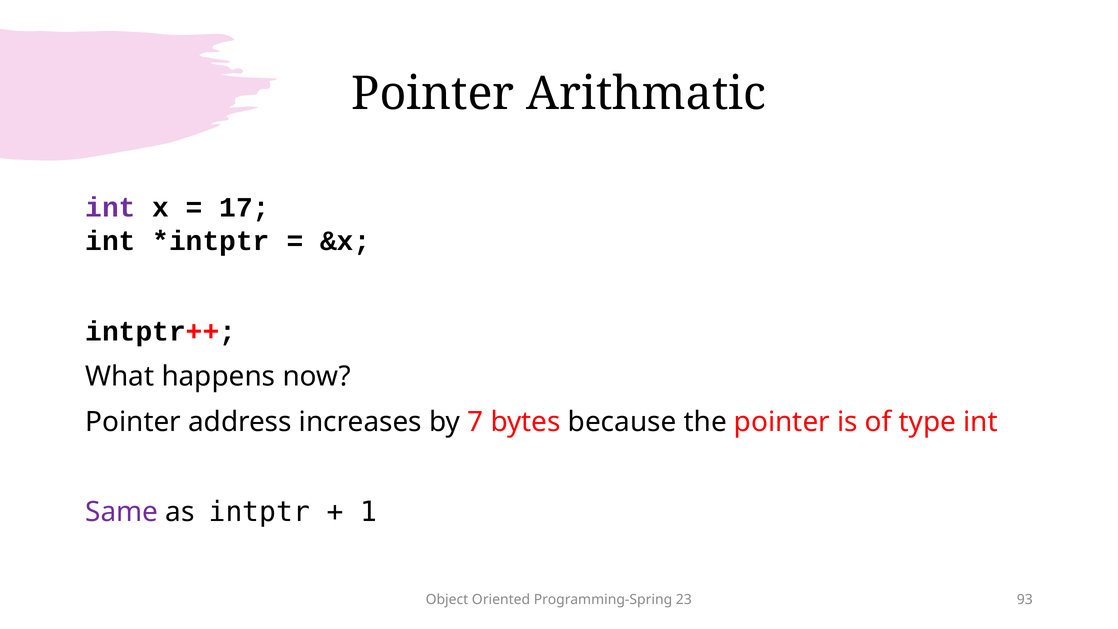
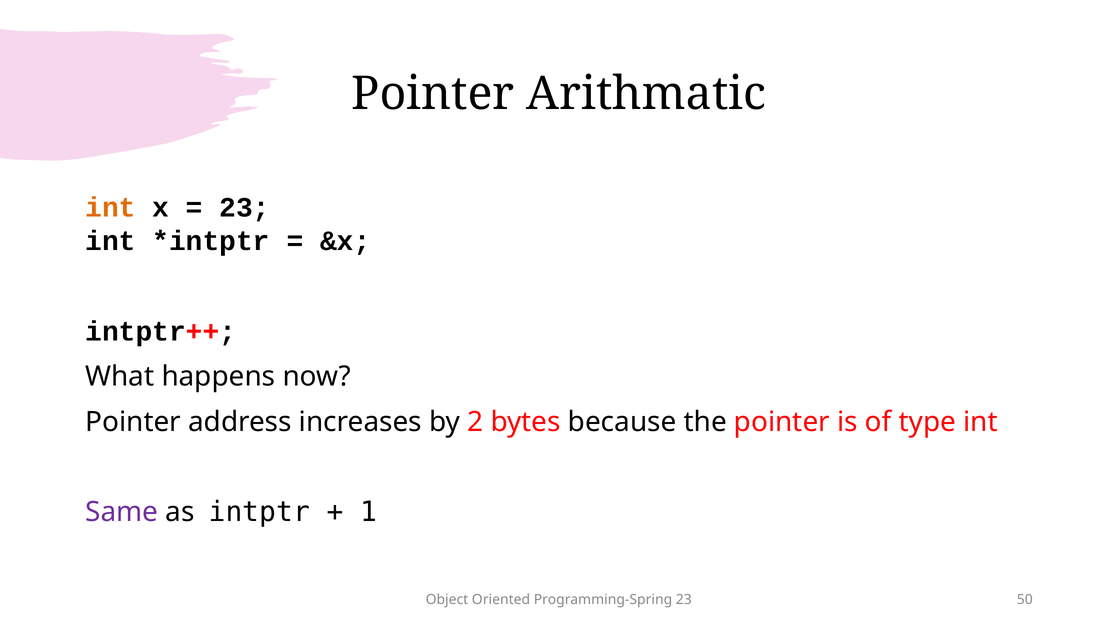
int at (110, 207) colour: purple -> orange
17 at (245, 207): 17 -> 23
7: 7 -> 2
93: 93 -> 50
